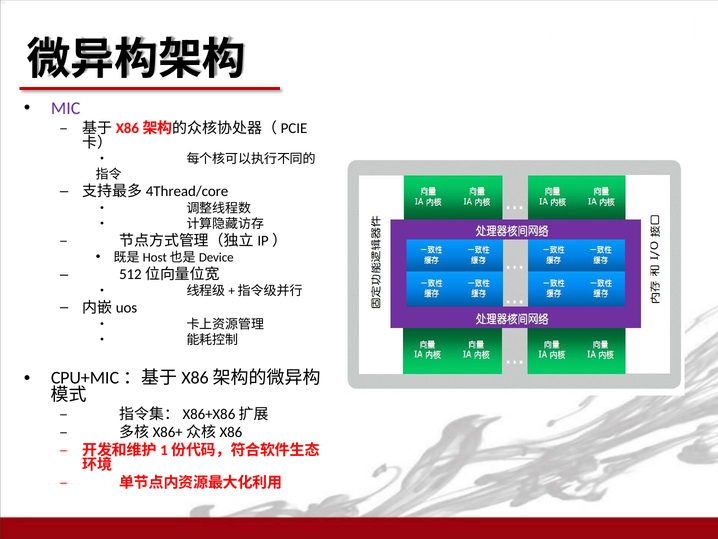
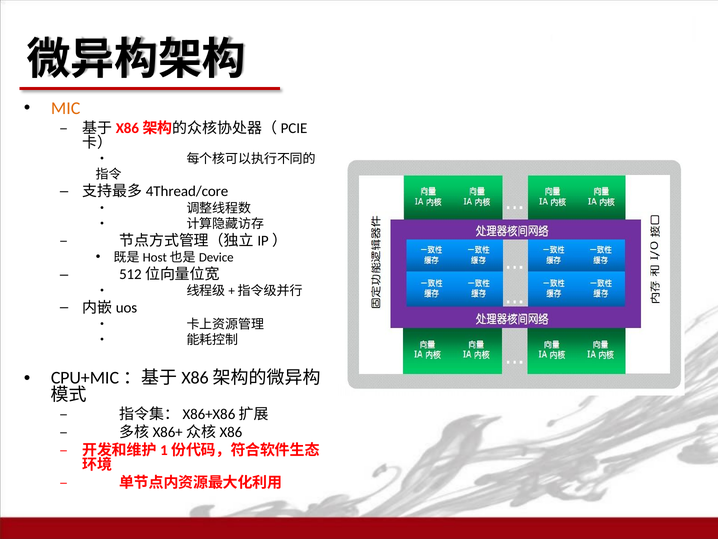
MIC colour: purple -> orange
